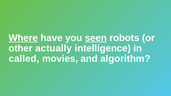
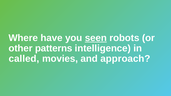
Where underline: present -> none
actually: actually -> patterns
algorithm: algorithm -> approach
